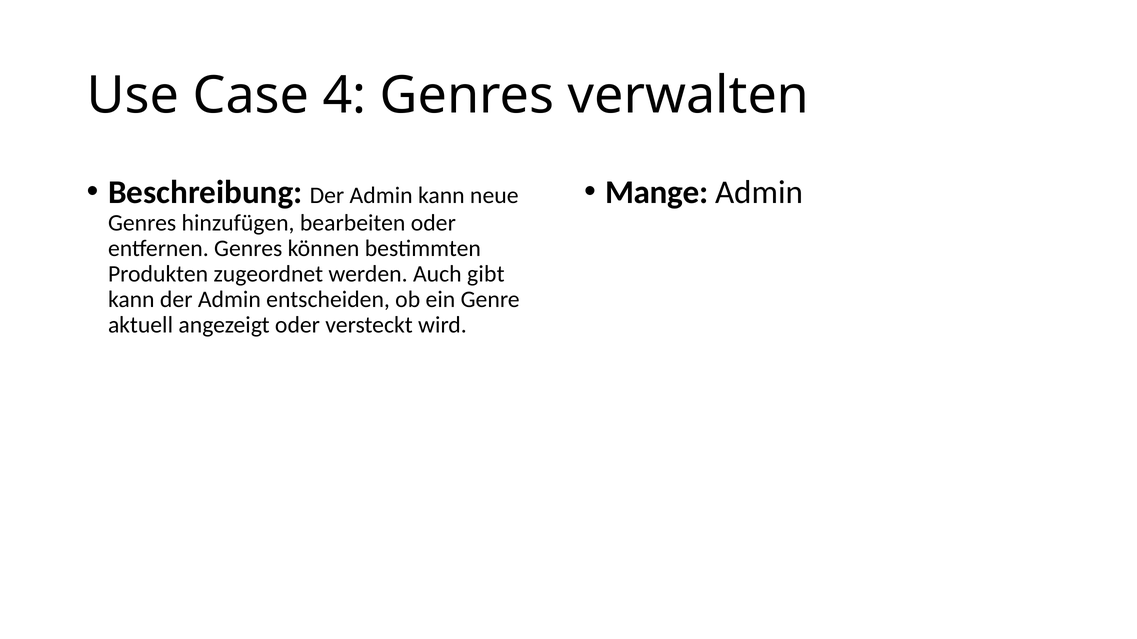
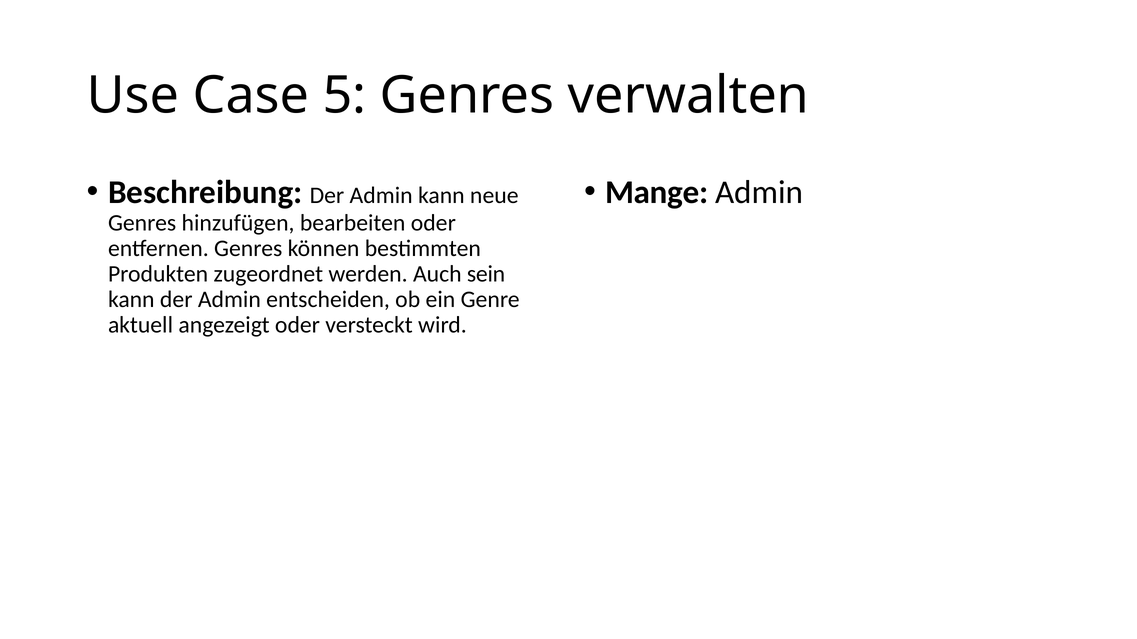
4: 4 -> 5
gibt: gibt -> sein
